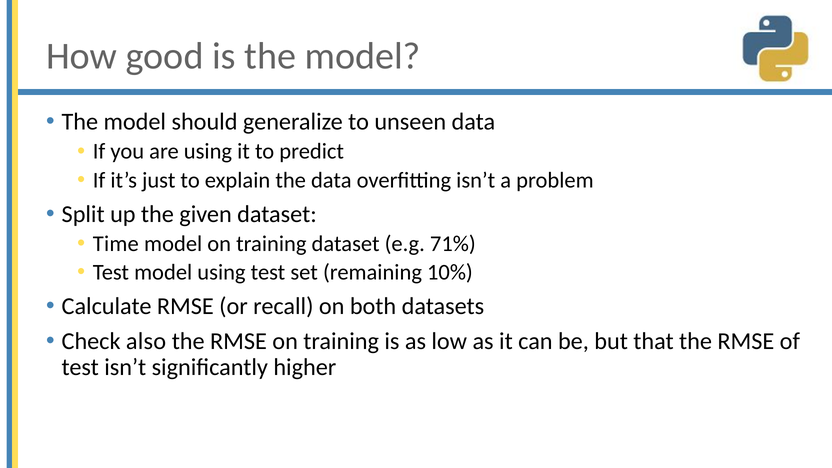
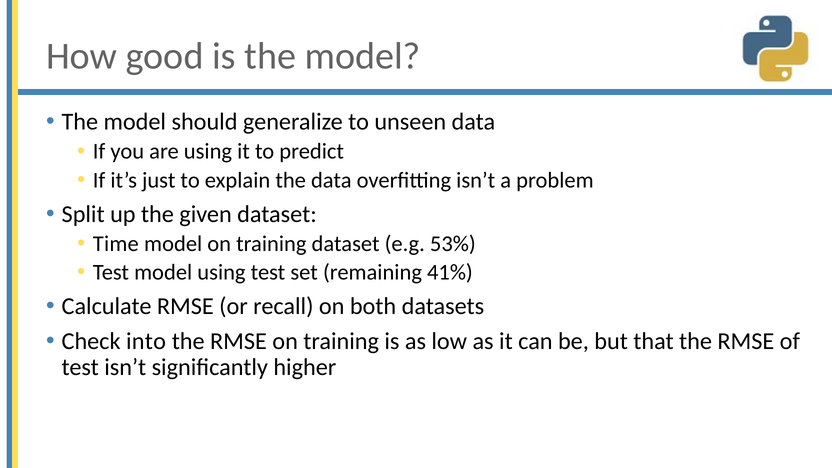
71%: 71% -> 53%
10%: 10% -> 41%
also: also -> into
